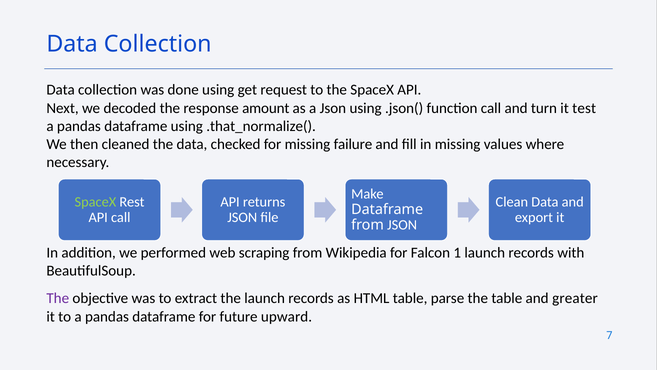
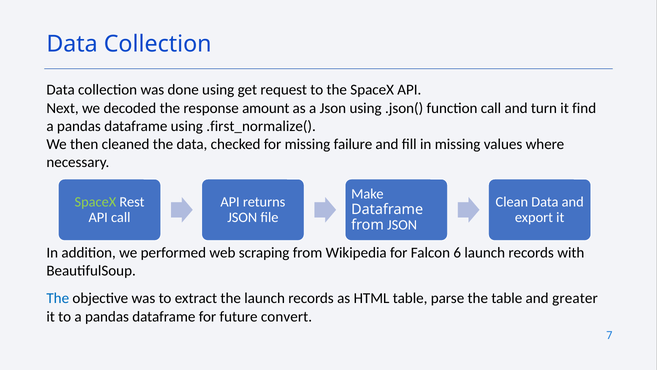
test: test -> find
.that_normalize(: .that_normalize( -> .first_normalize(
1: 1 -> 6
The at (58, 298) colour: purple -> blue
upward: upward -> convert
